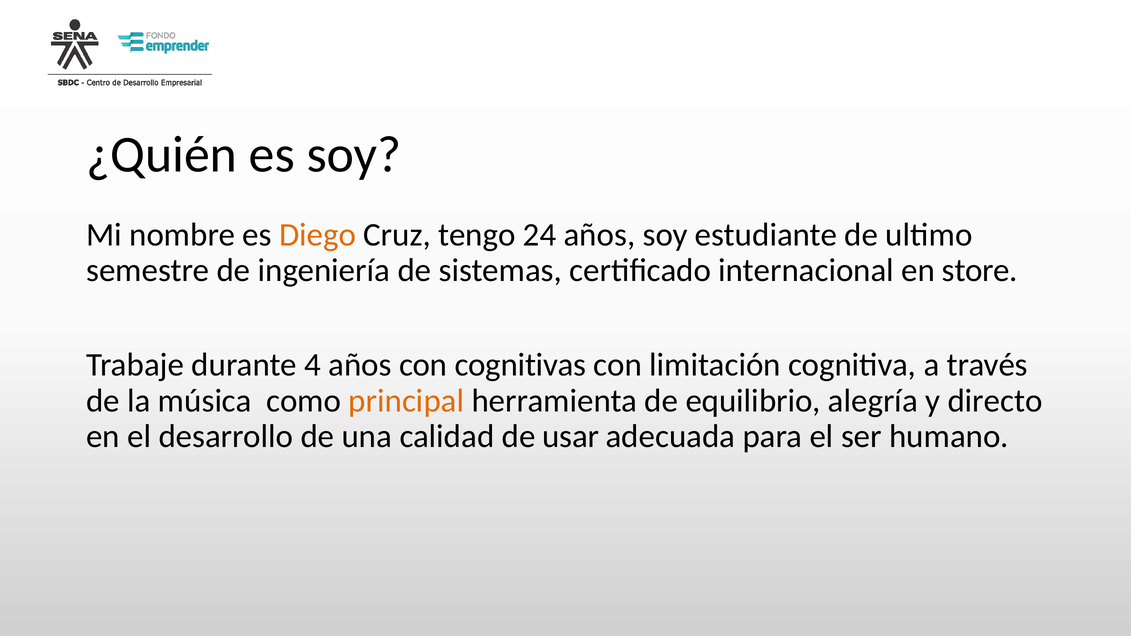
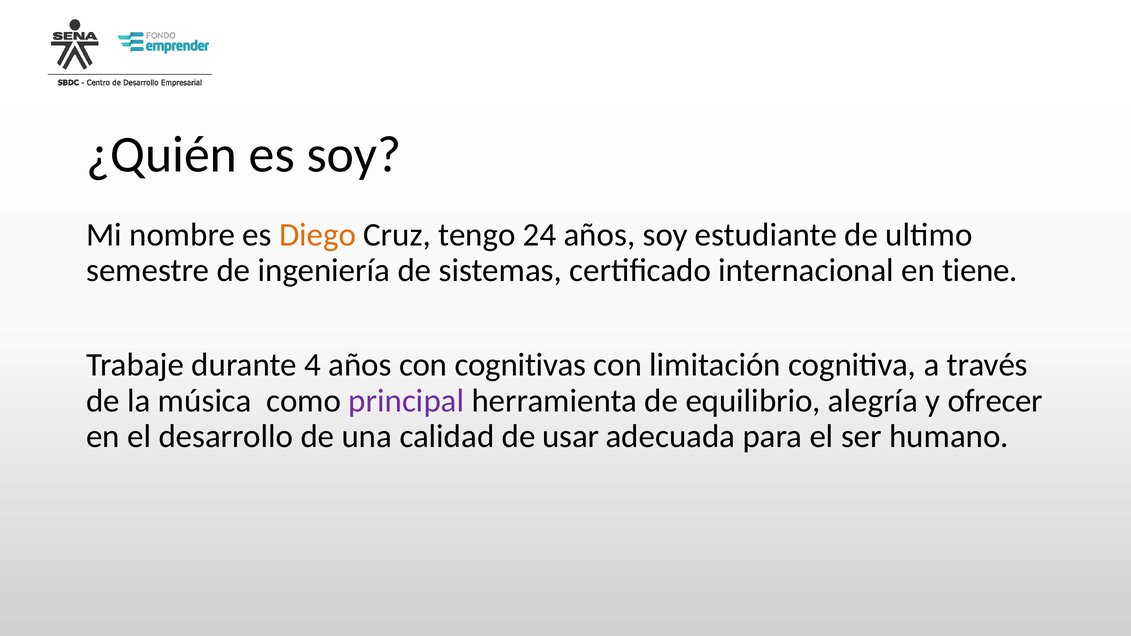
store: store -> tiene
principal colour: orange -> purple
directo: directo -> ofrecer
